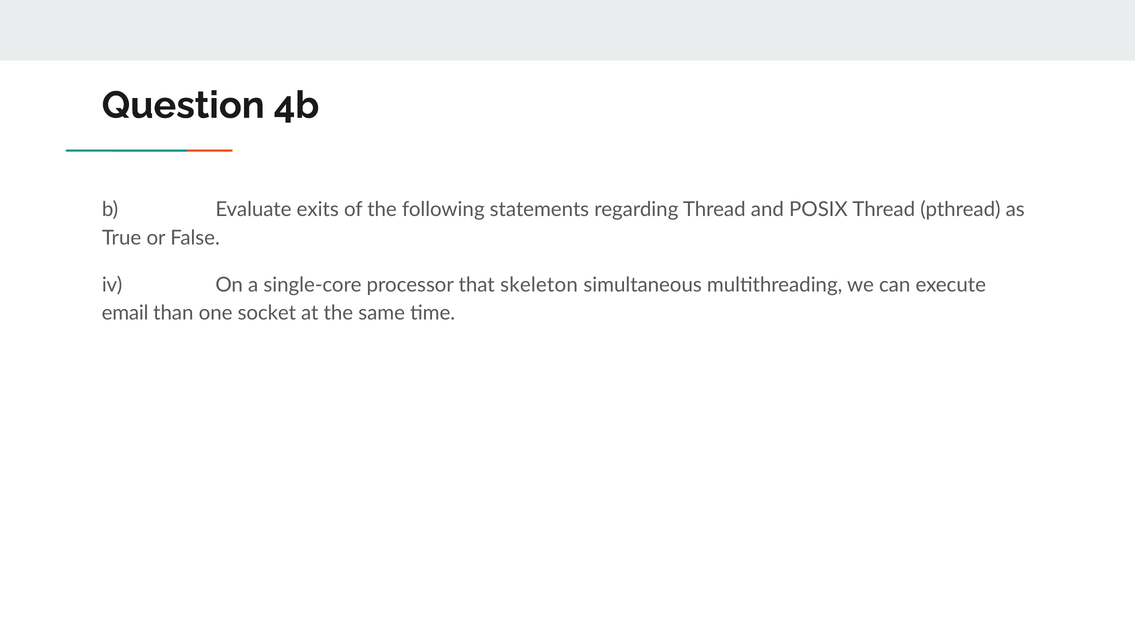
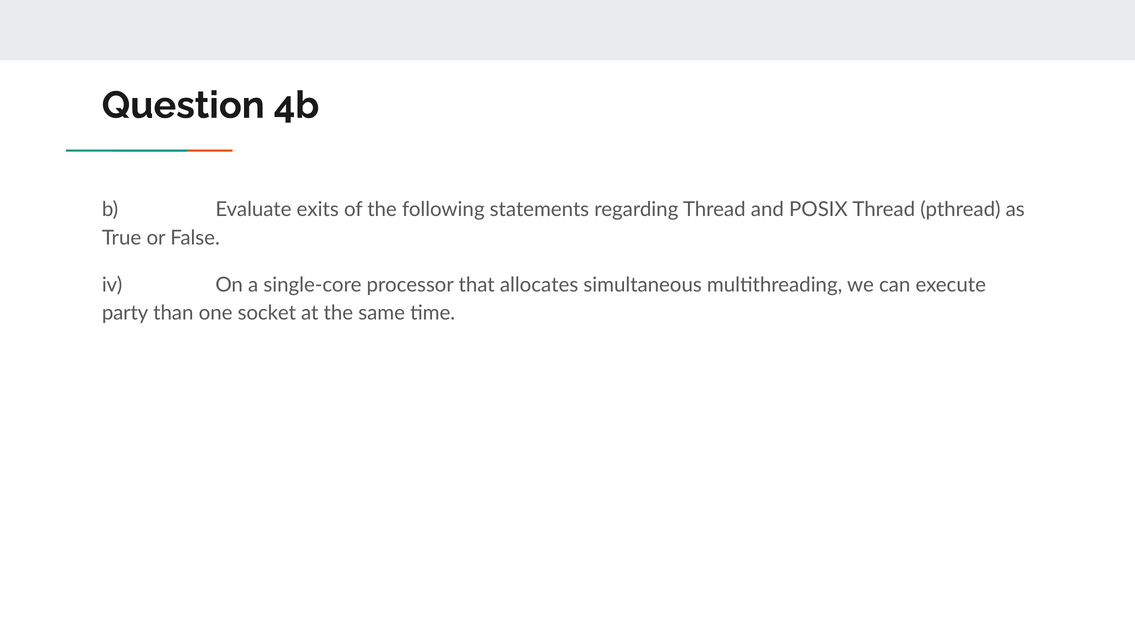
skeleton: skeleton -> allocates
email: email -> party
